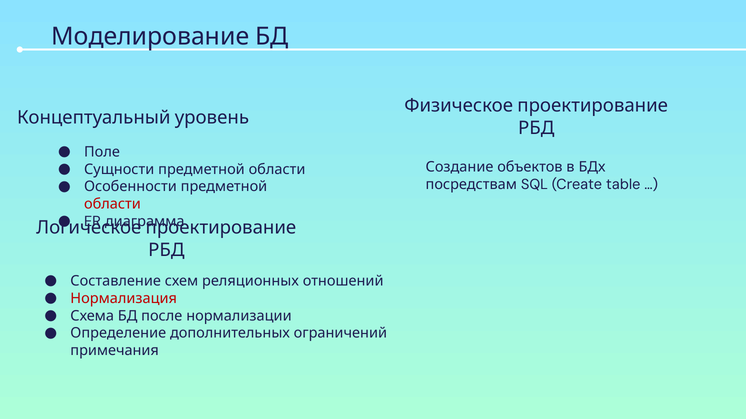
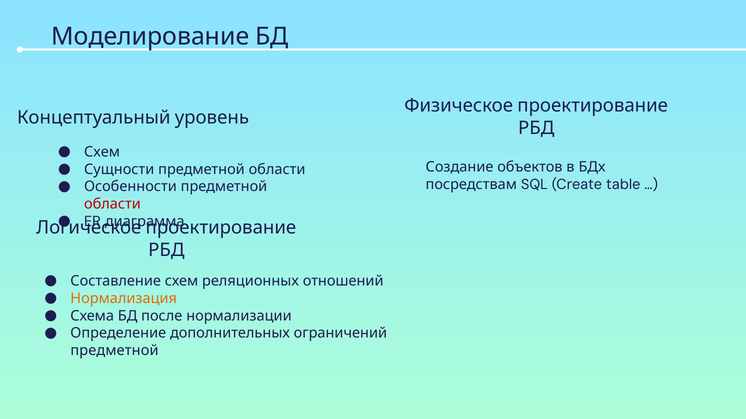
Поле at (102, 152): Поле -> Схем
Нормализация colour: red -> orange
примечания at (115, 351): примечания -> предметной
